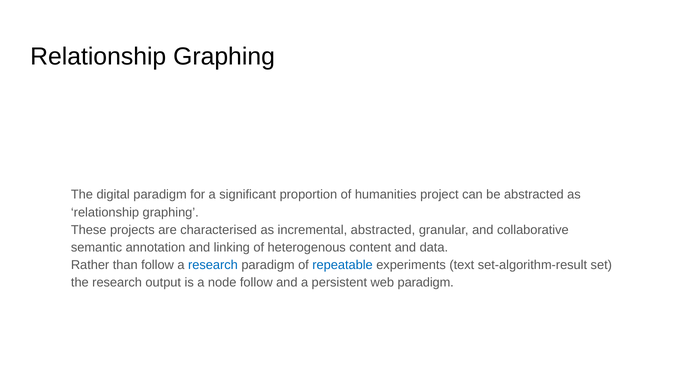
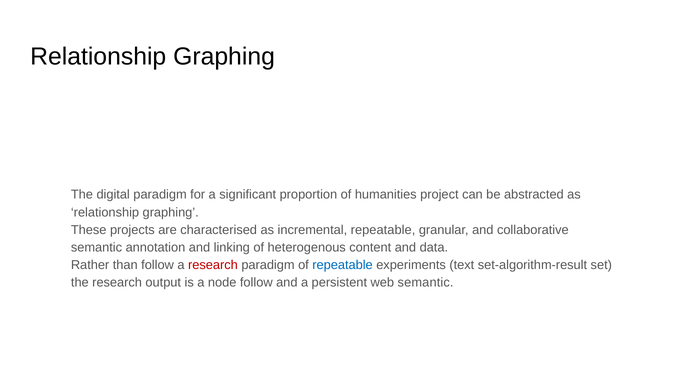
incremental abstracted: abstracted -> repeatable
research at (213, 265) colour: blue -> red
web paradigm: paradigm -> semantic
